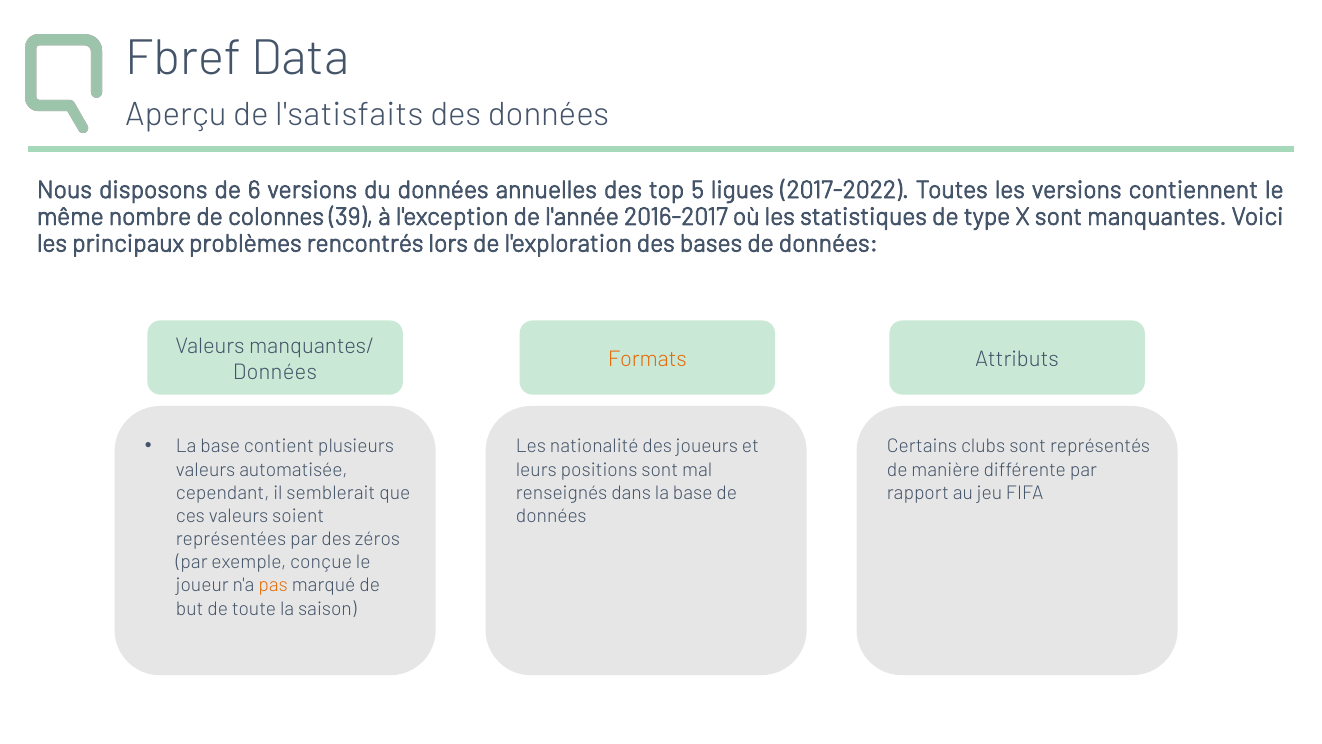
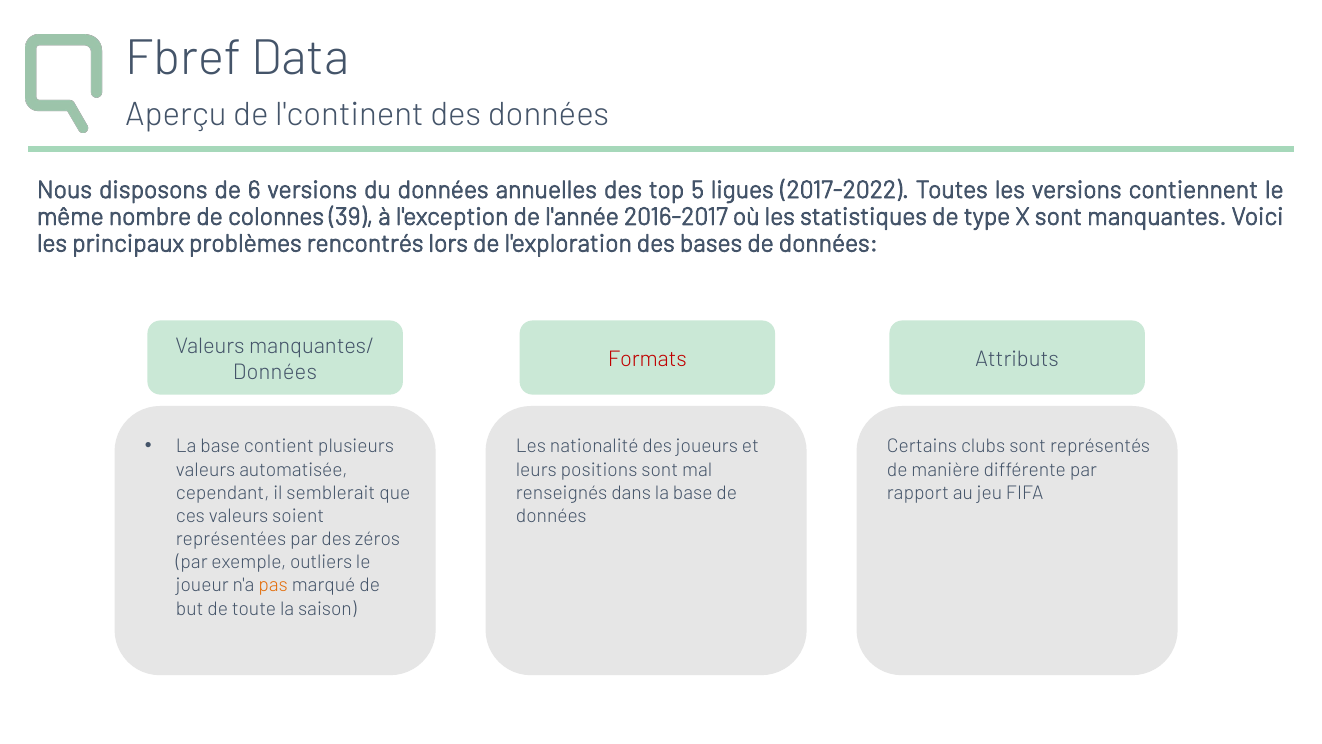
l'satisfaits: l'satisfaits -> l'continent
Formats colour: orange -> red
conçue: conçue -> outliers
